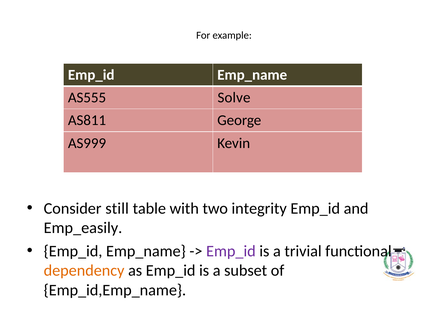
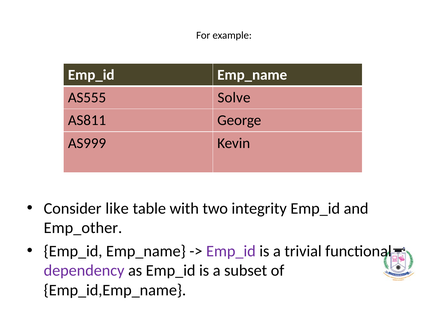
still: still -> like
Emp_easily: Emp_easily -> Emp_other
dependency colour: orange -> purple
